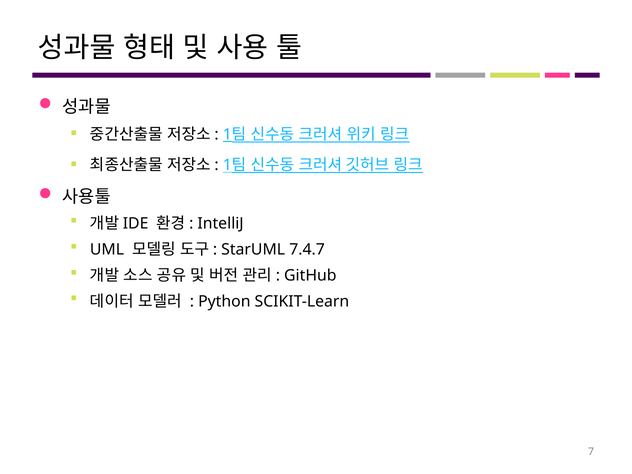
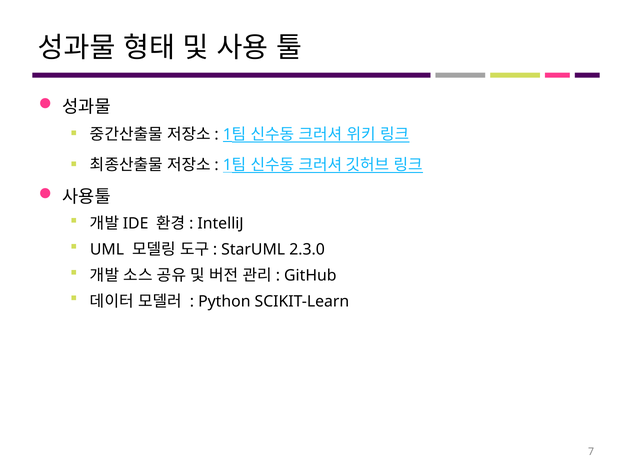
7.4.7: 7.4.7 -> 2.3.0
